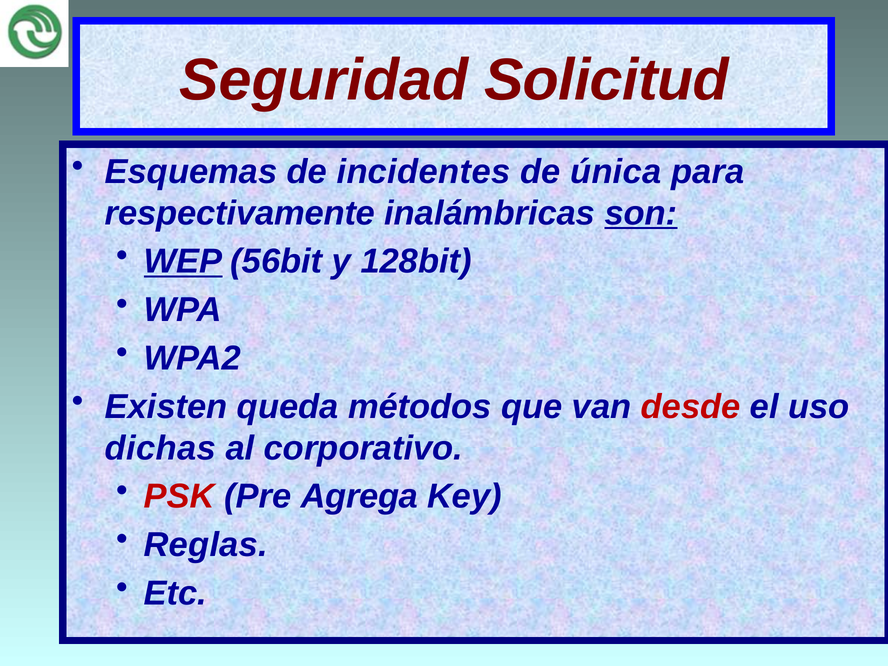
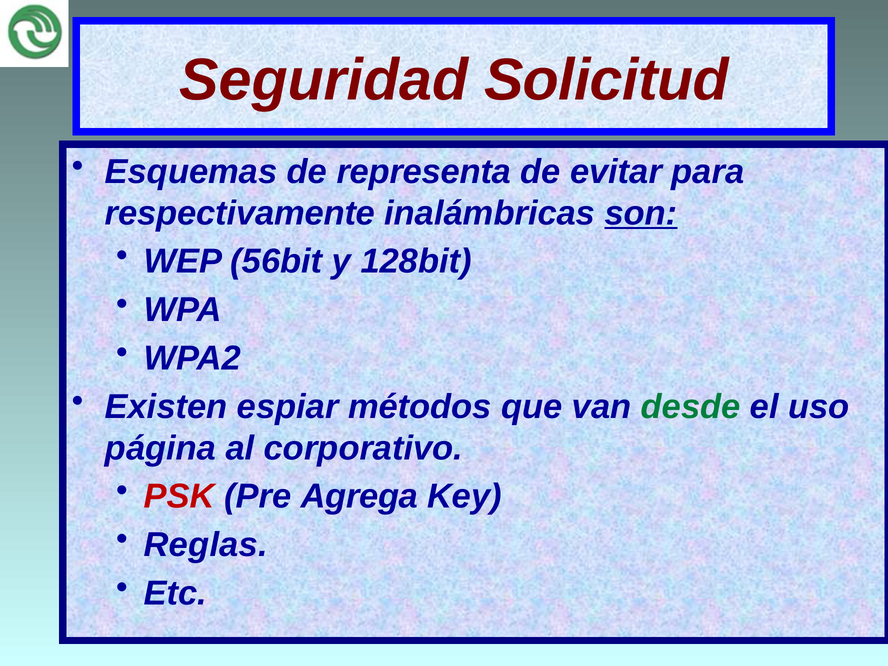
incidentes: incidentes -> representa
única: única -> evitar
WEP underline: present -> none
queda: queda -> espiar
desde colour: red -> green
dichas: dichas -> página
